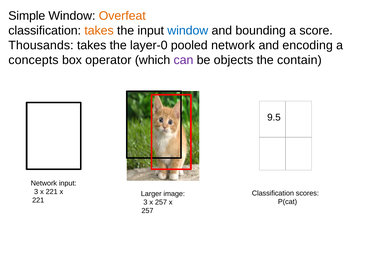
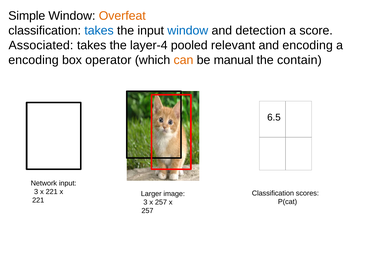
takes at (99, 31) colour: orange -> blue
bounding: bounding -> detection
Thousands: Thousands -> Associated
layer-0: layer-0 -> layer-4
pooled network: network -> relevant
concepts at (33, 60): concepts -> encoding
can colour: purple -> orange
objects: objects -> manual
9.5: 9.5 -> 6.5
